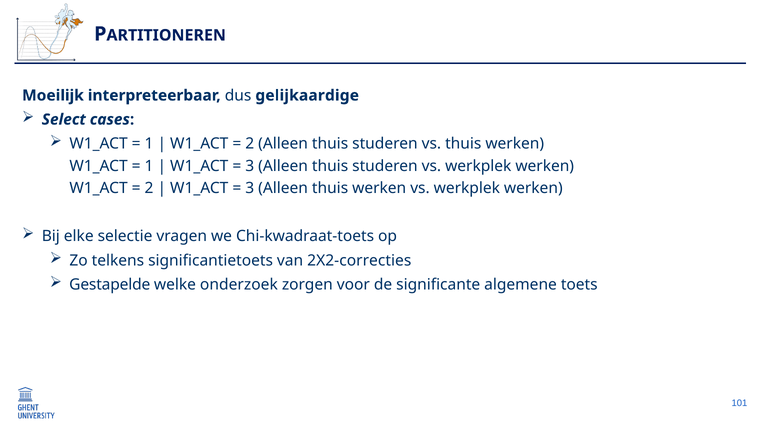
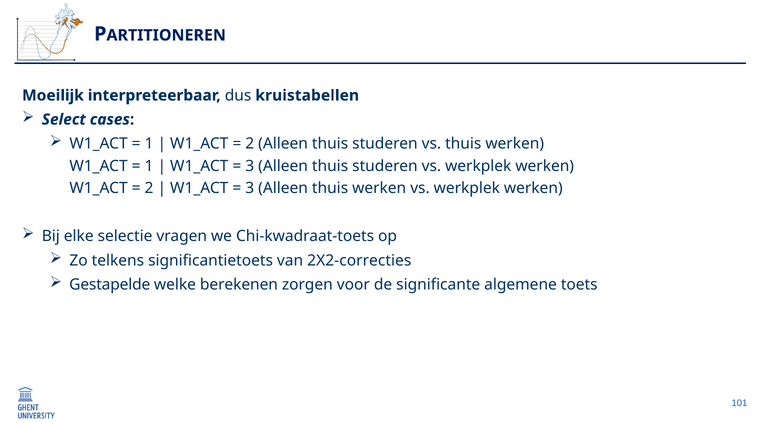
gelijkaardige: gelijkaardige -> kruistabellen
onderzoek: onderzoek -> berekenen
